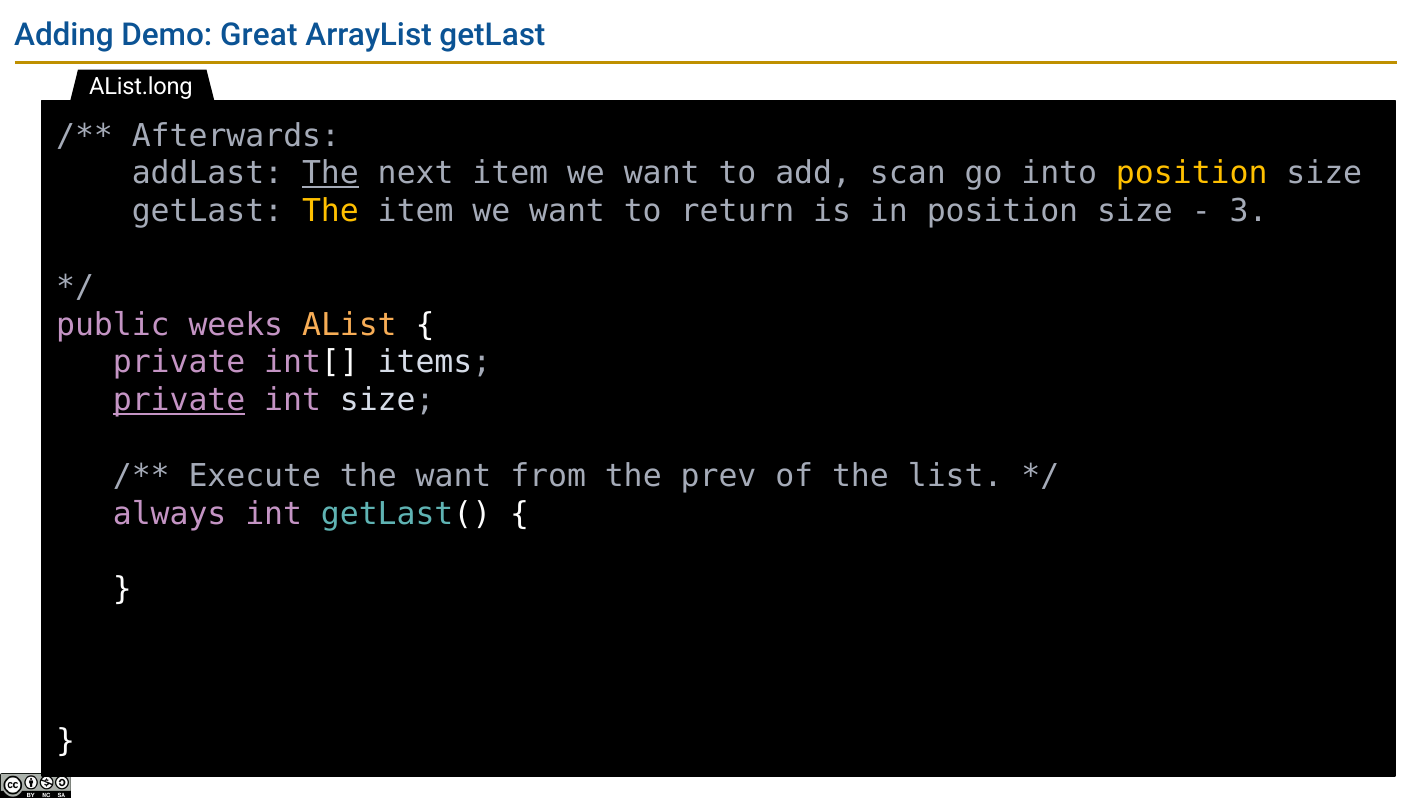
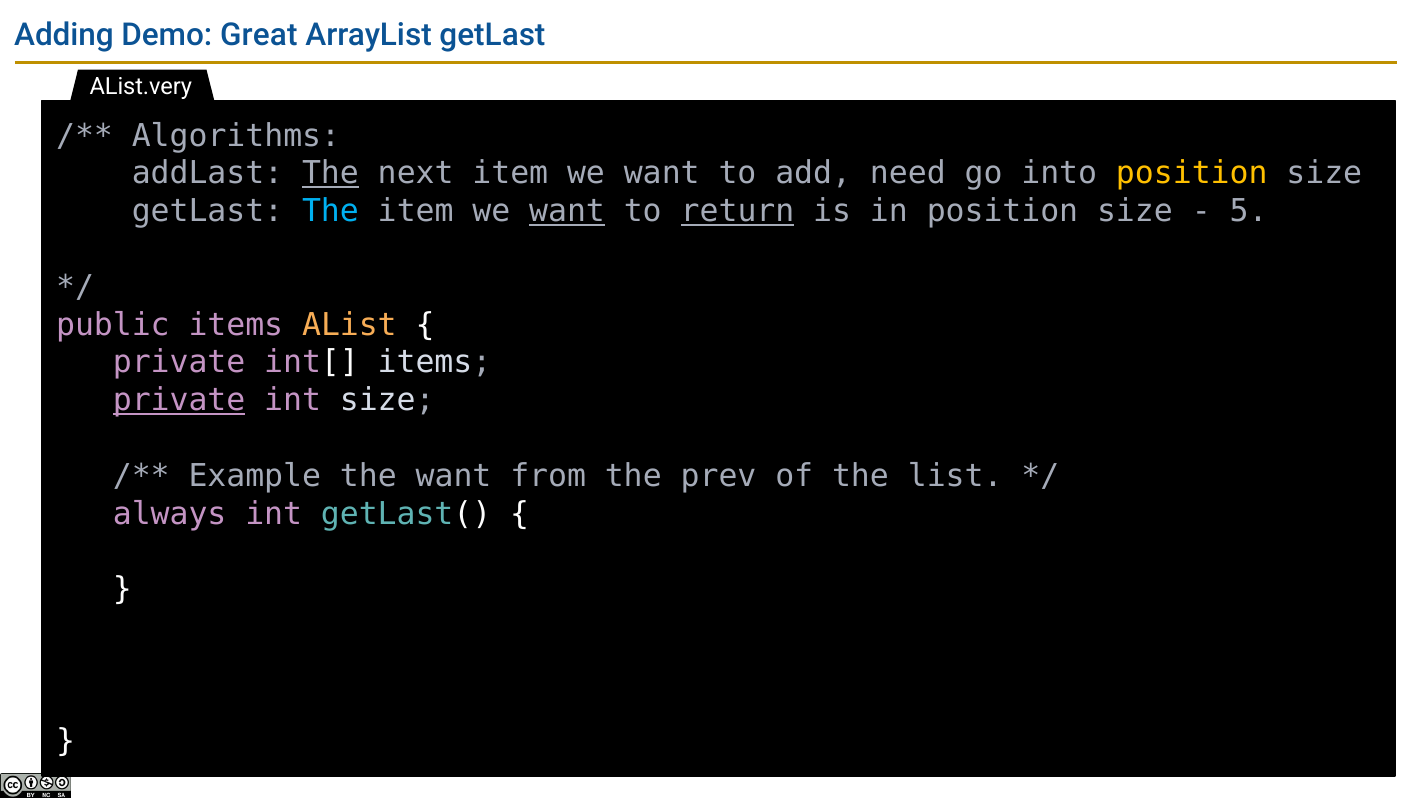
AList.long: AList.long -> AList.very
Afterwards: Afterwards -> Algorithms
scan: scan -> need
The at (330, 211) colour: yellow -> light blue
want at (567, 211) underline: none -> present
return underline: none -> present
3: 3 -> 5
public weeks: weeks -> items
Execute: Execute -> Example
